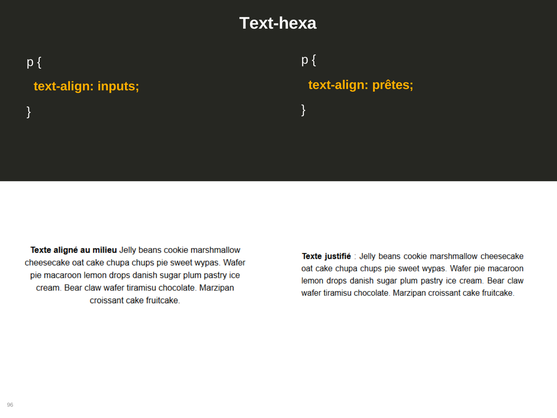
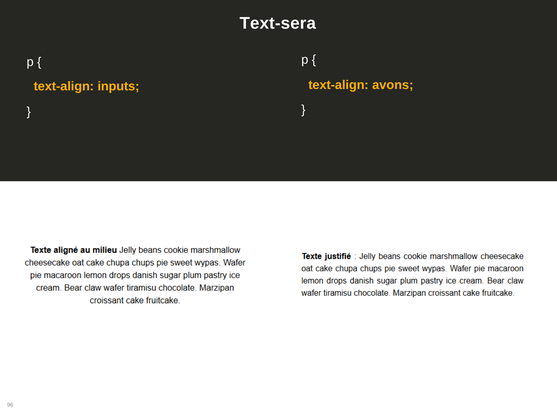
Text-hexa: Text-hexa -> Text-sera
prêtes: prêtes -> avons
